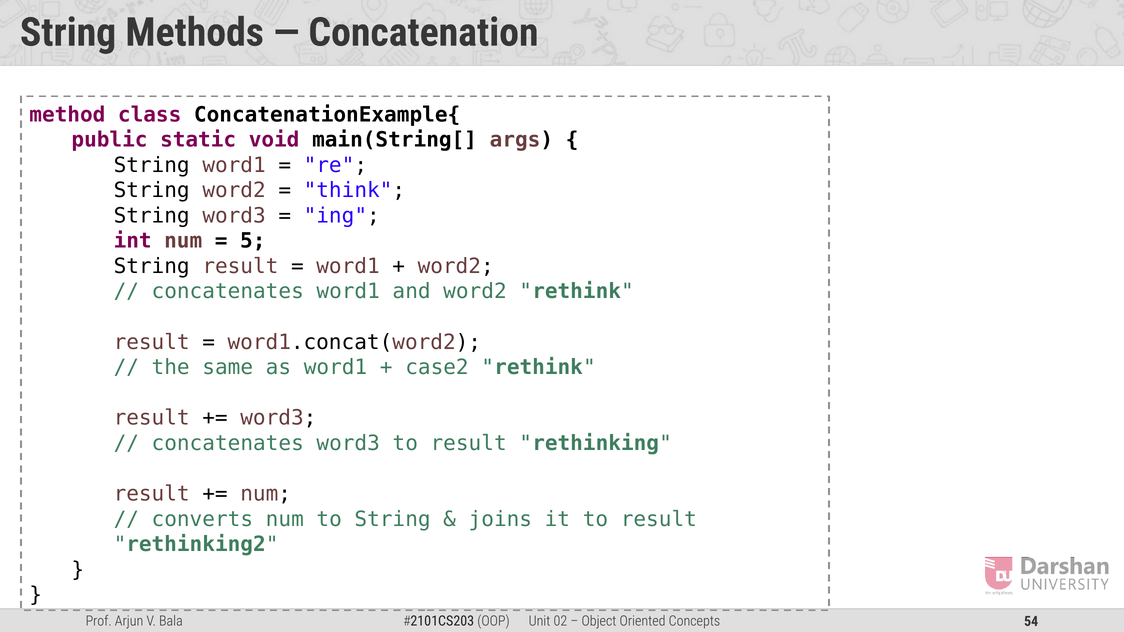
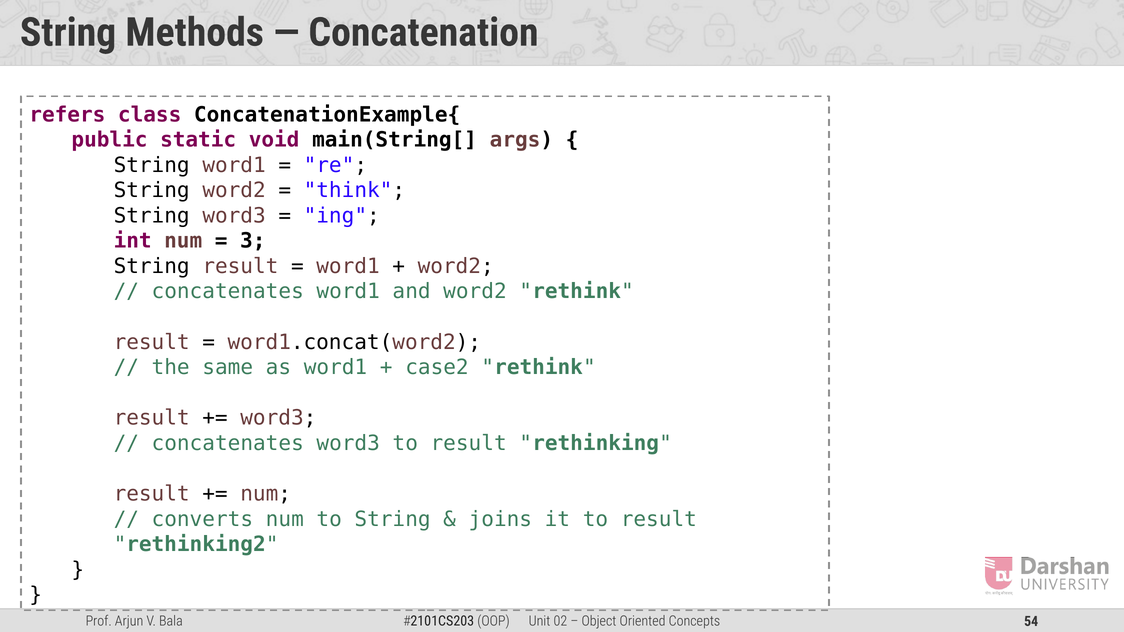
method: method -> refers
5: 5 -> 3
